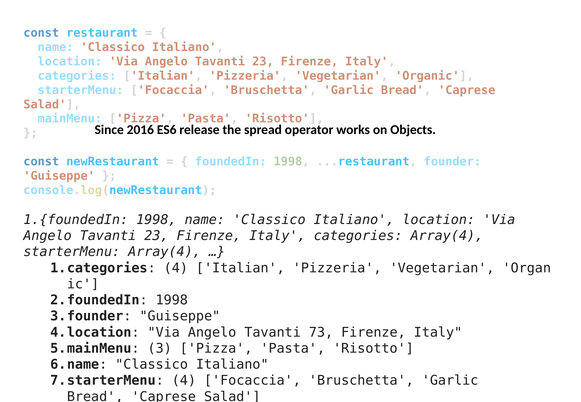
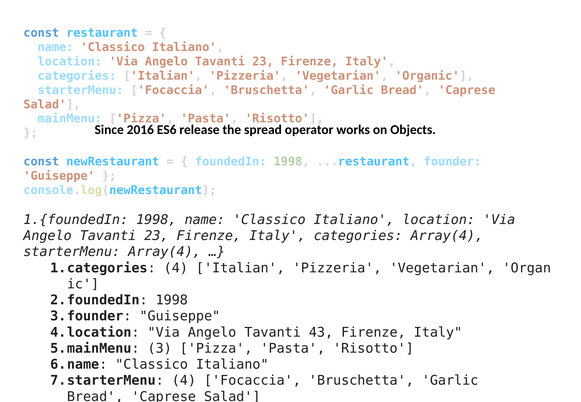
73: 73 -> 43
